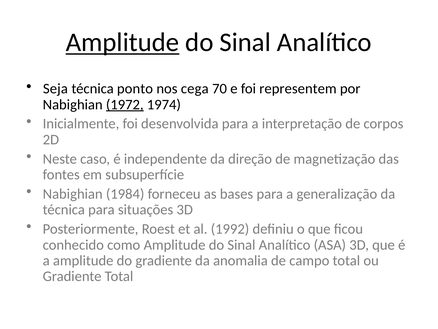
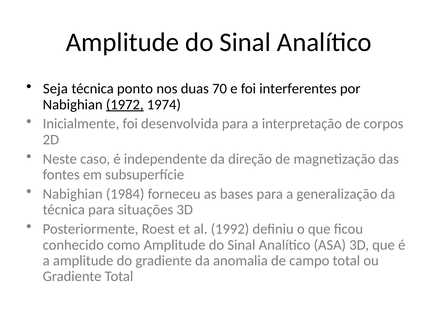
Amplitude at (123, 42) underline: present -> none
cega: cega -> duas
representem: representem -> interferentes
